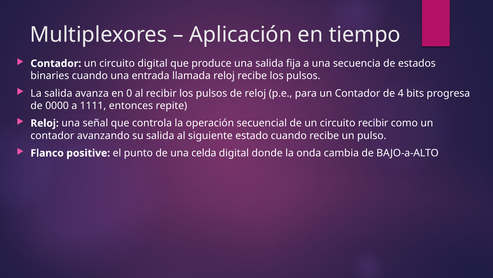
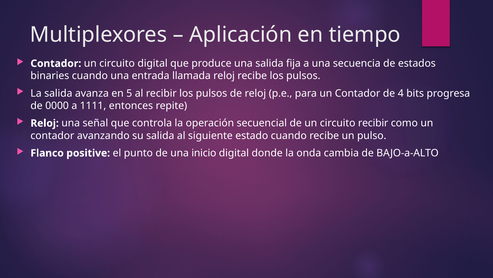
0: 0 -> 5
celda: celda -> inicio
